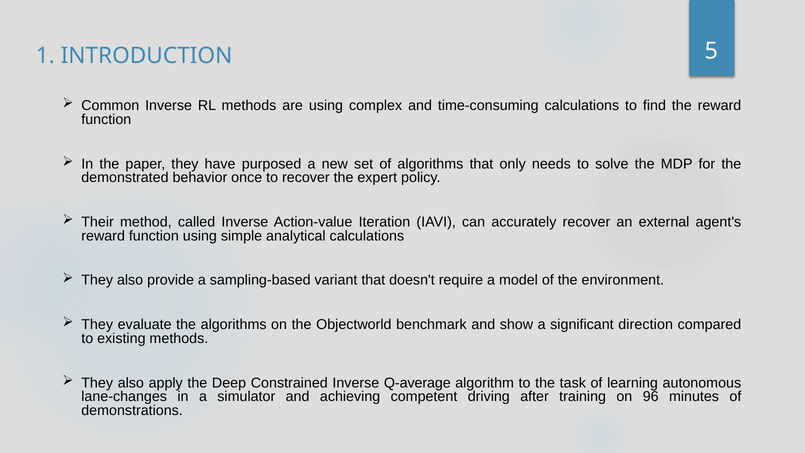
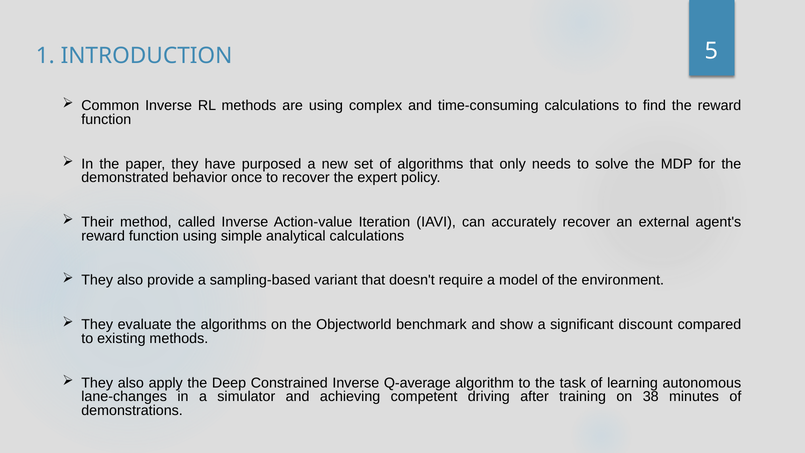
direction: direction -> discount
96: 96 -> 38
